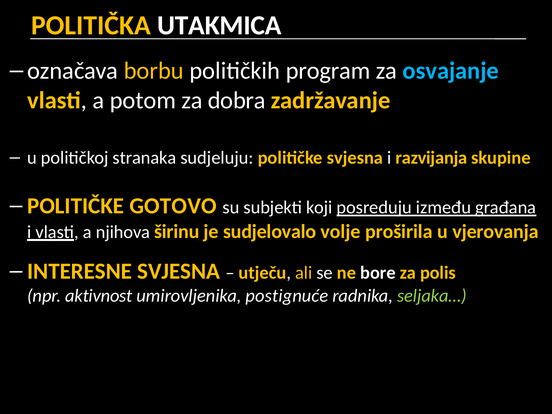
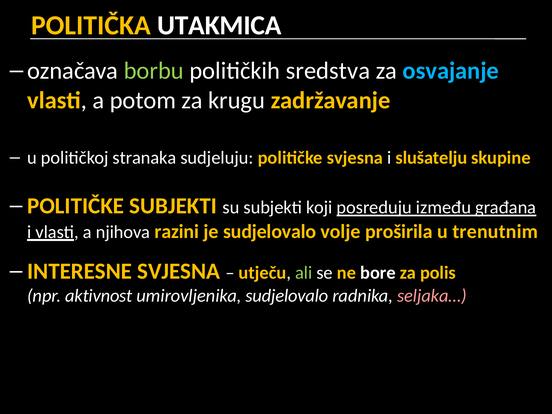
borbu colour: yellow -> light green
program: program -> sredstva
dobra: dobra -> krugu
razvijanja: razvijanja -> slušatelju
POLITIČKE GOTOVO: GOTOVO -> SUBJEKTI
širinu: širinu -> razini
vjerovanja: vjerovanja -> trenutnim
ali colour: yellow -> light green
umirovljenika postignuće: postignuće -> sudjelovalo
seljaka… colour: light green -> pink
